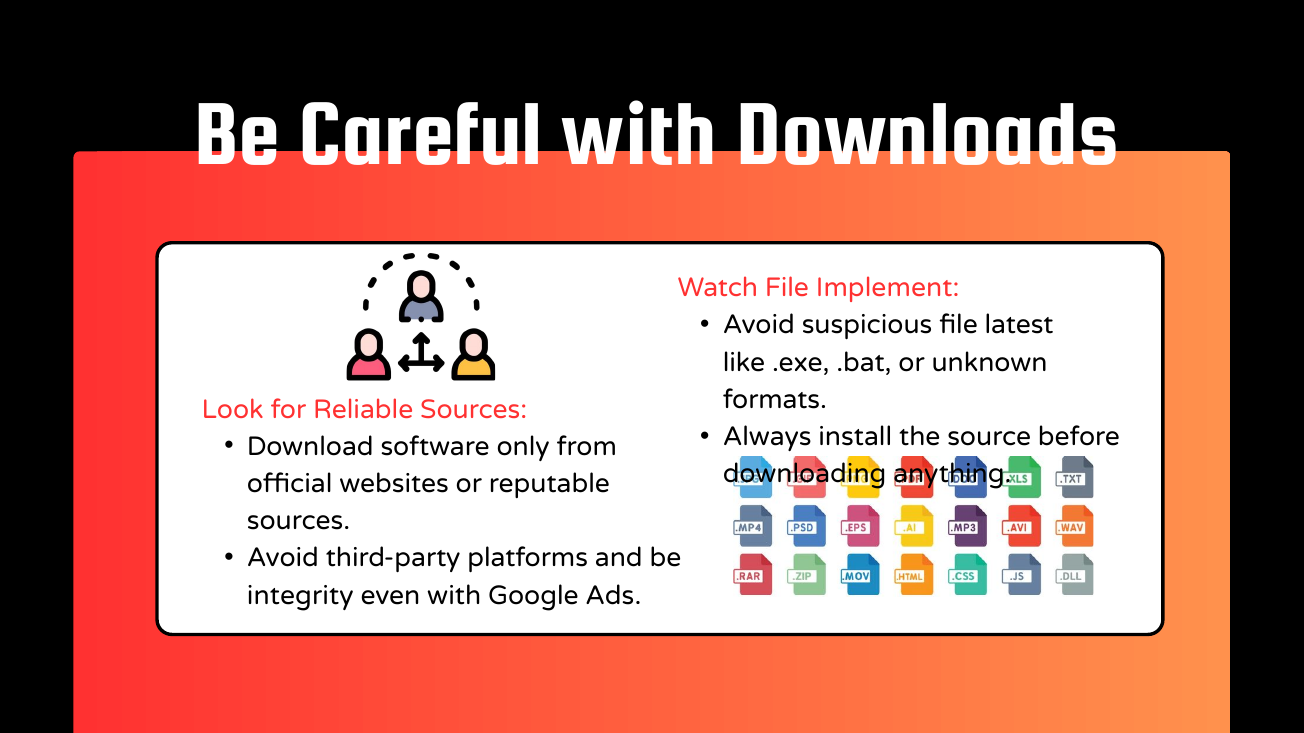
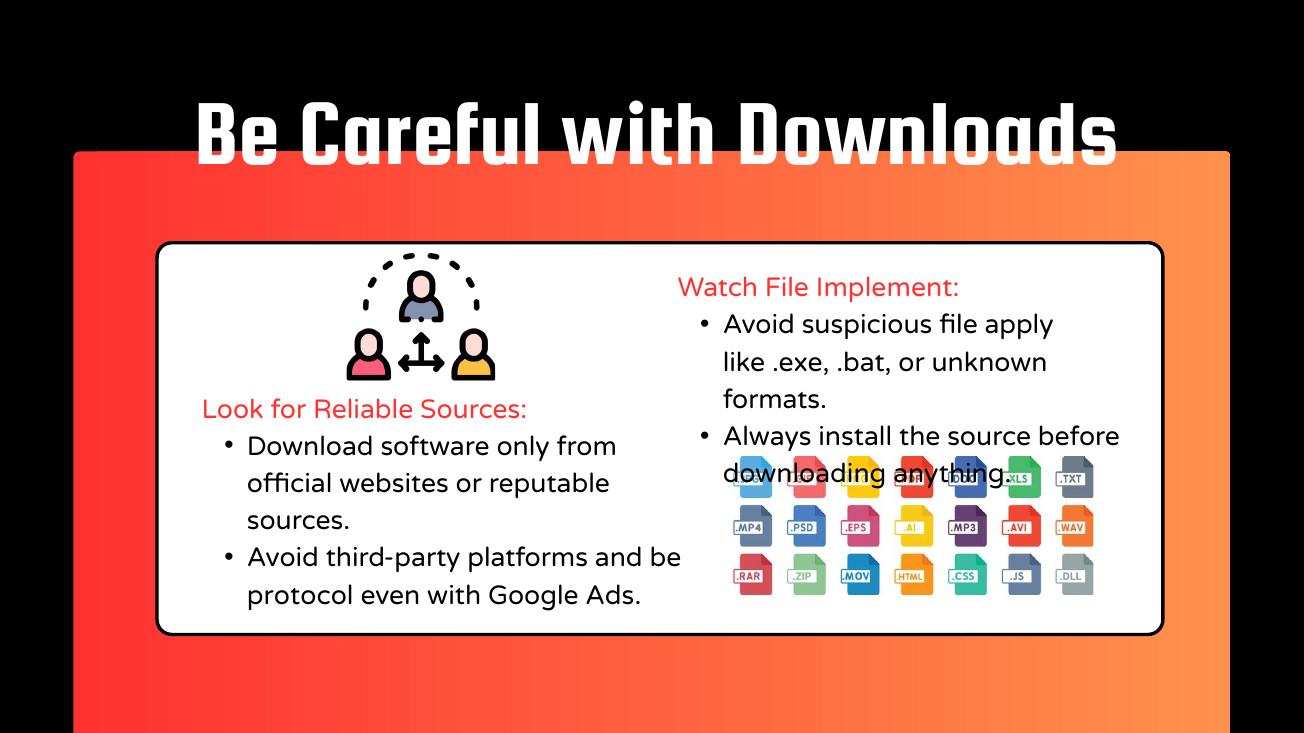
latest: latest -> apply
integrity: integrity -> protocol
